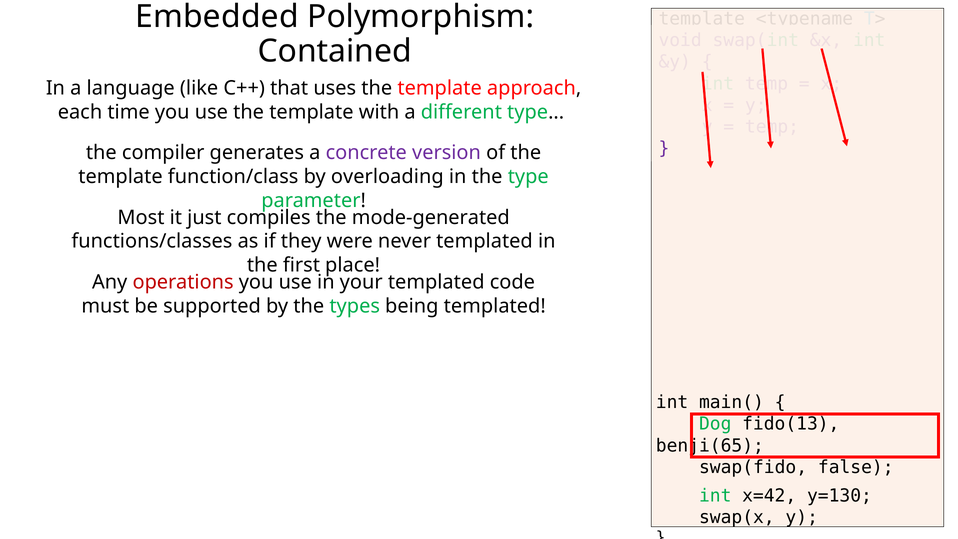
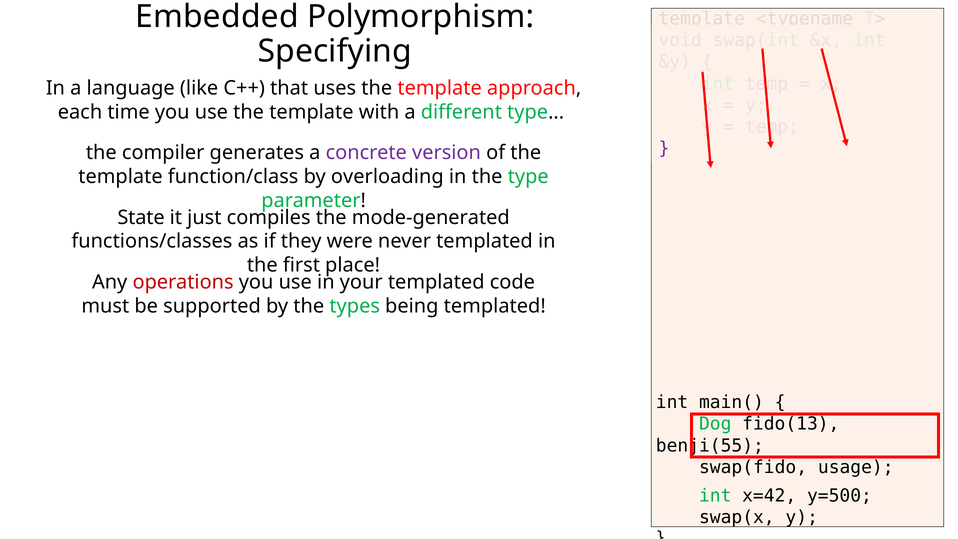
Contained: Contained -> Specifying
Most: Most -> State
benji(65: benji(65 -> benji(55
false: false -> usage
y=130: y=130 -> y=500
